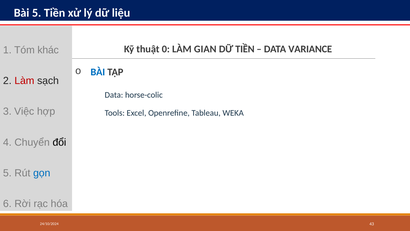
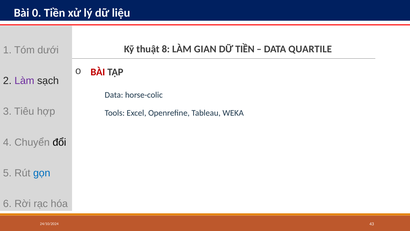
Bài 5: 5 -> 0
0: 0 -> 8
VARIANCE: VARIANCE -> QUARTILE
khác: khác -> dưới
BÀI at (98, 72) colour: blue -> red
Làm at (24, 81) colour: red -> purple
Việc: Việc -> Tiêu
